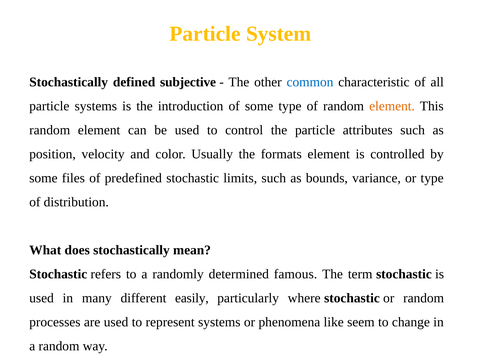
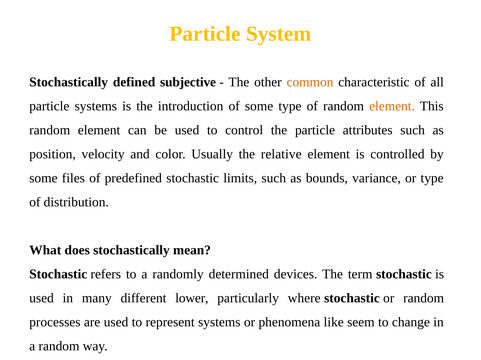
common colour: blue -> orange
formats: formats -> relative
famous: famous -> devices
easily: easily -> lower
